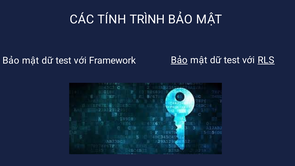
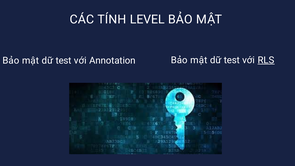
TRÌNH: TRÌNH -> LEVEL
Bảo at (179, 60) underline: present -> none
Framework: Framework -> Annotation
